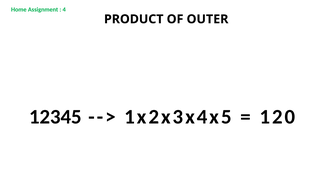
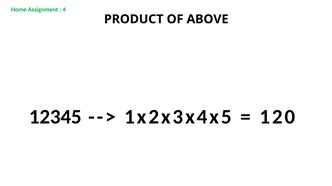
OUTER: OUTER -> ABOVE
